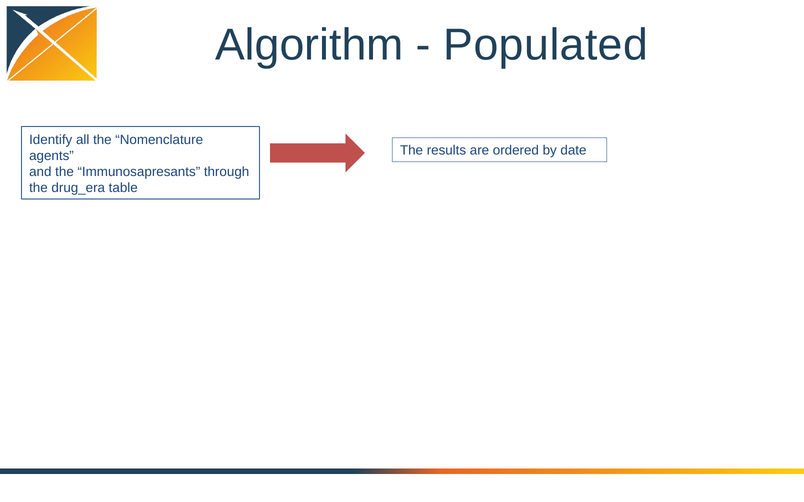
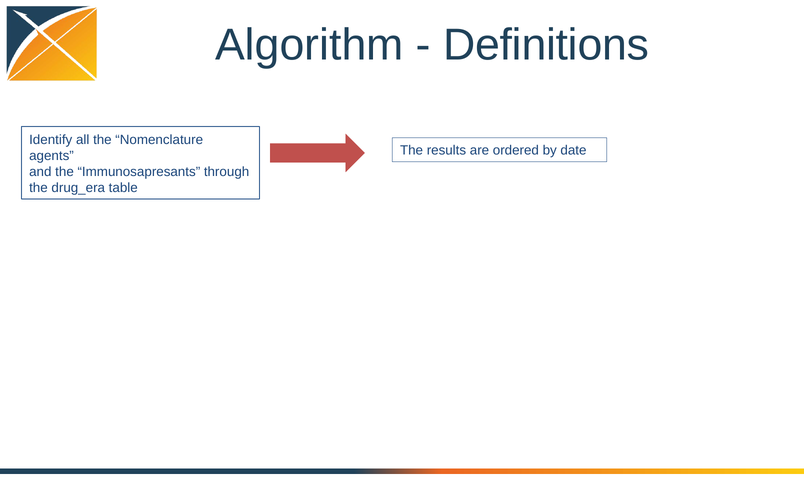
Populated: Populated -> Definitions
